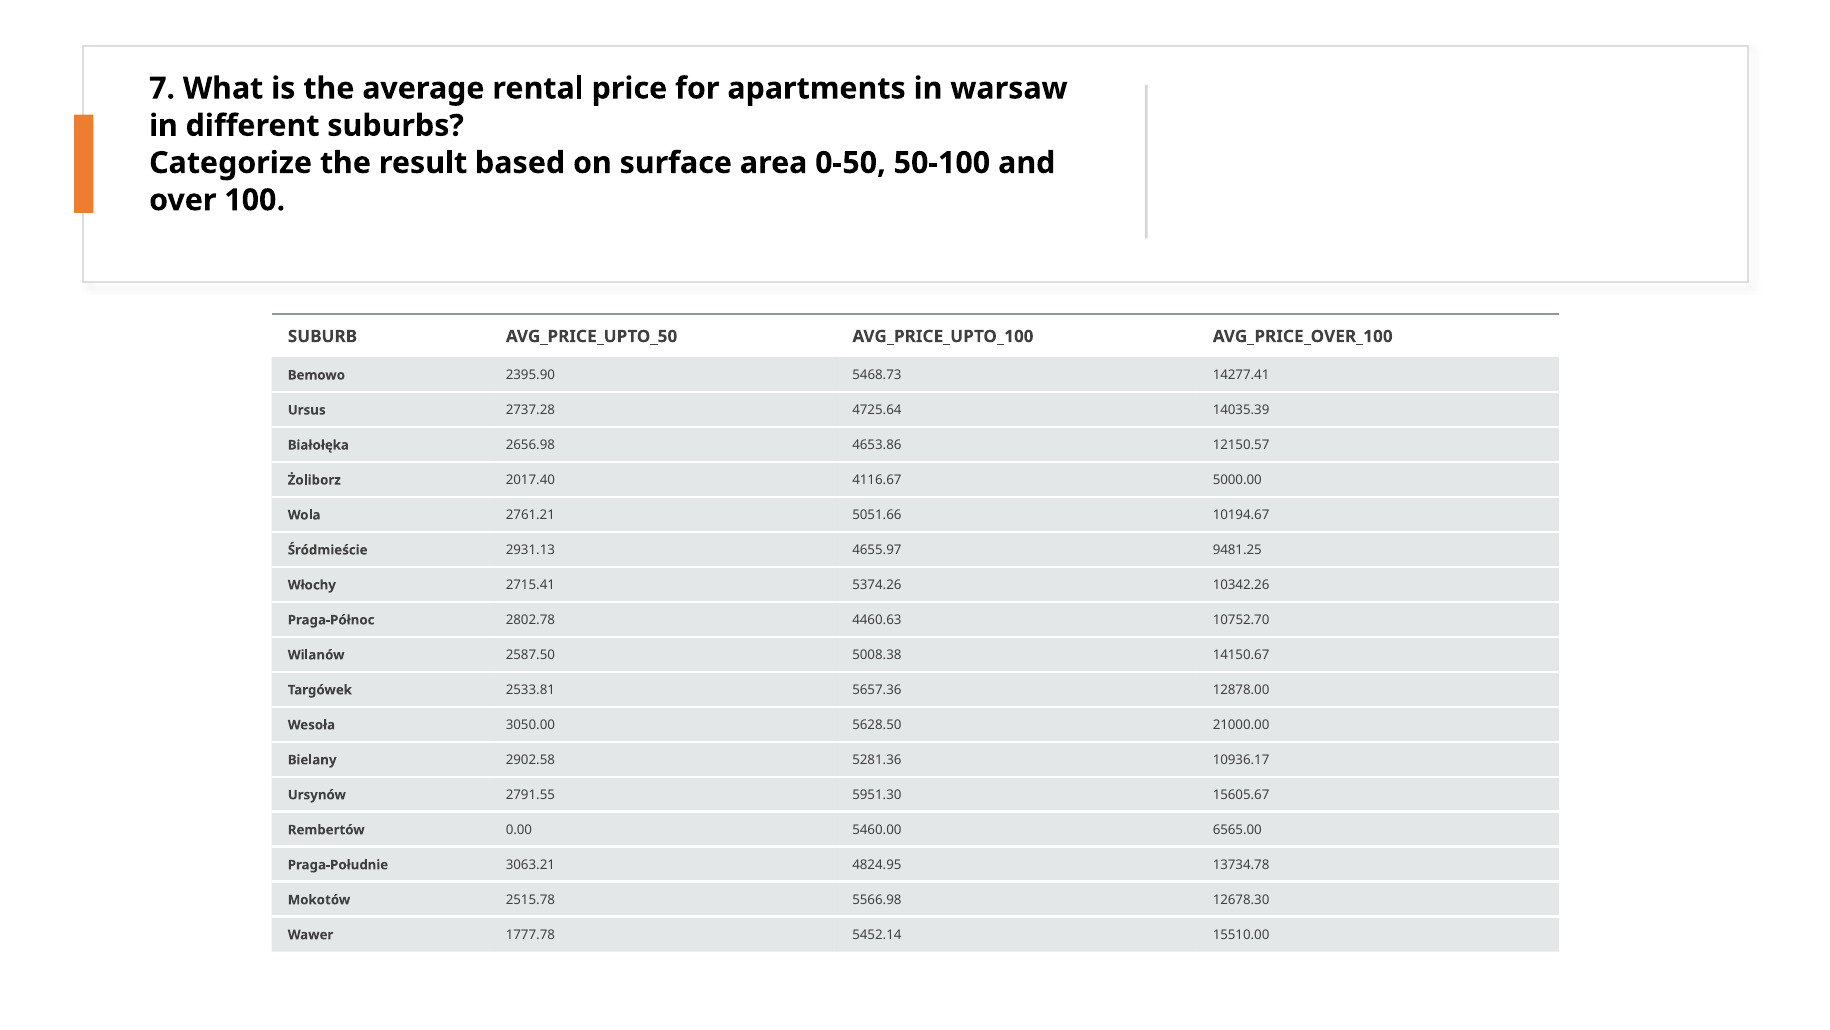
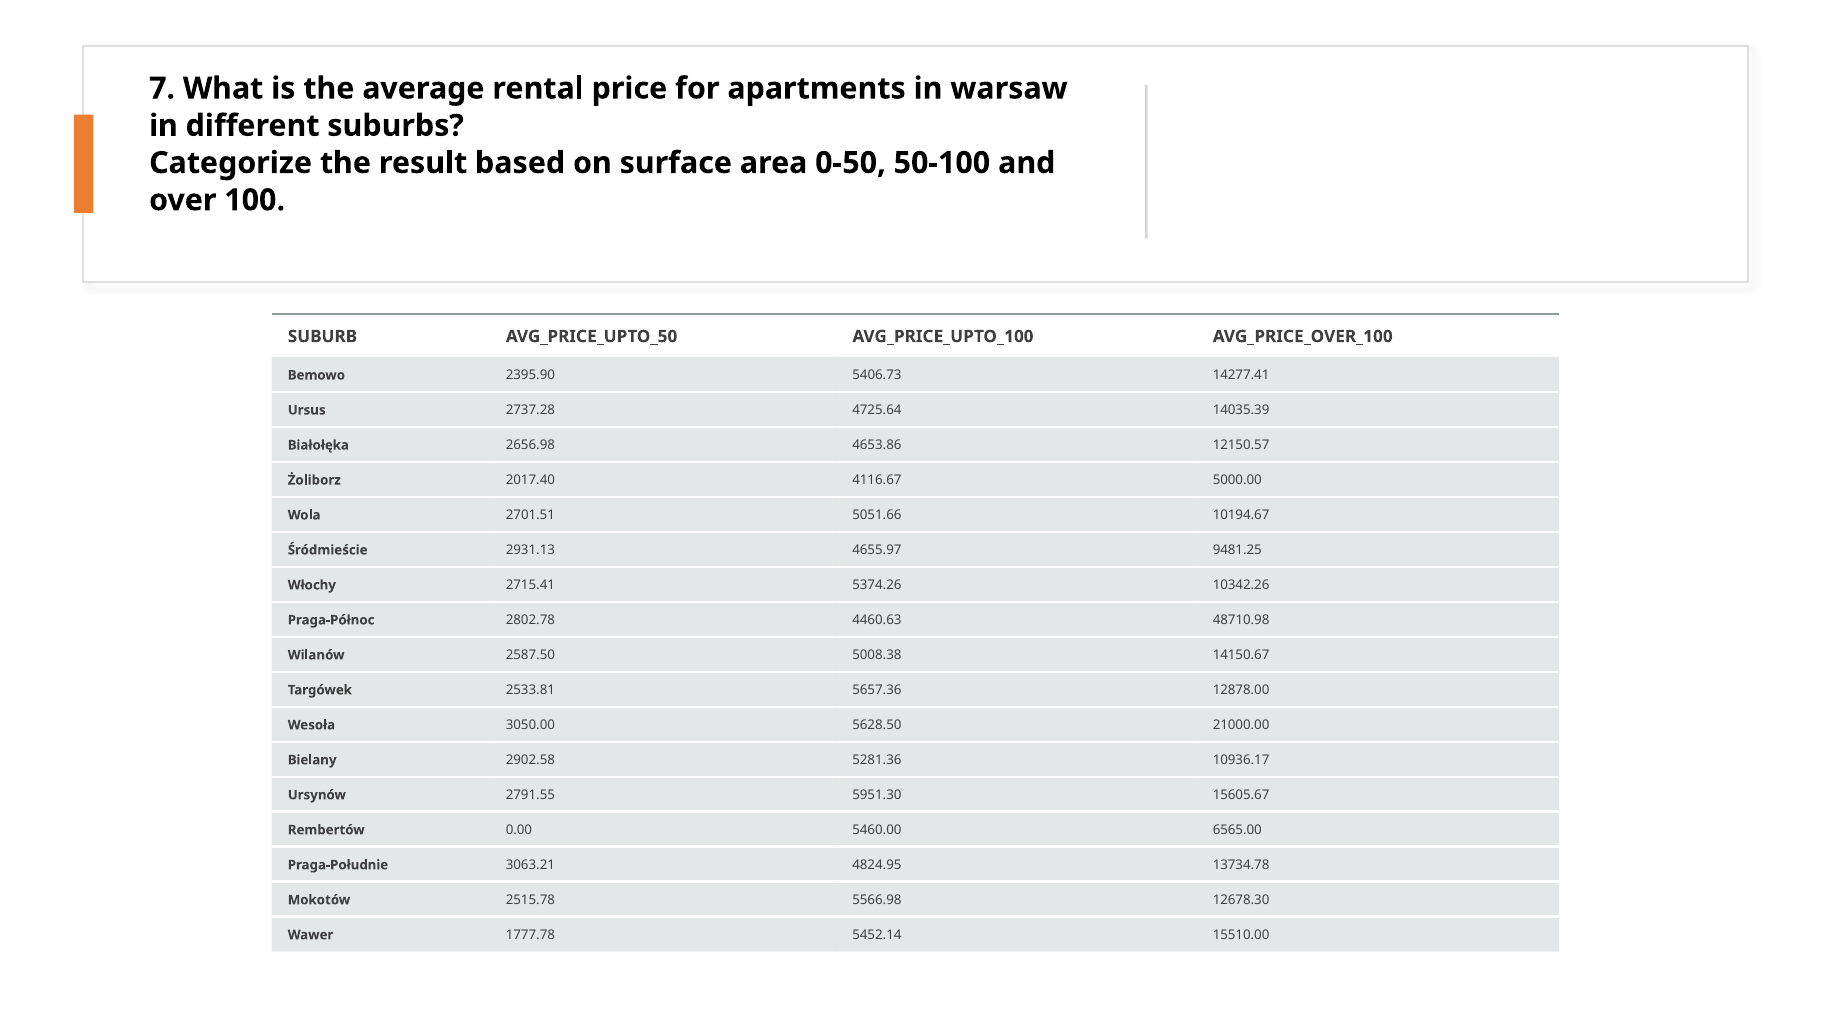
5468.73: 5468.73 -> 5406.73
2761.21: 2761.21 -> 2701.51
10752.70: 10752.70 -> 48710.98
